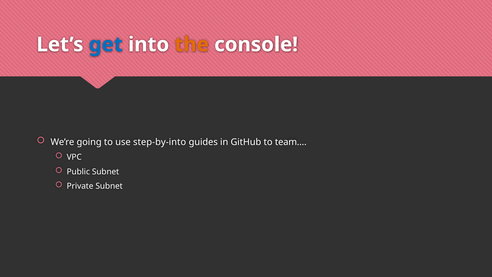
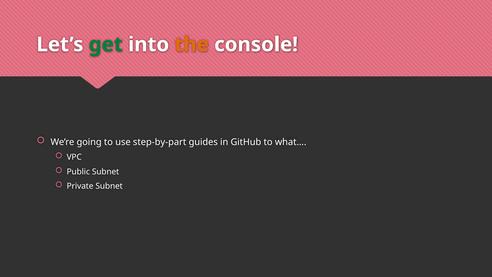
get colour: blue -> green
step-by-into: step-by-into -> step-by-part
team…: team… -> what…
